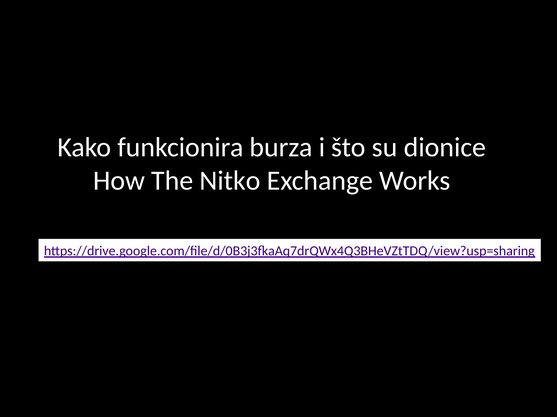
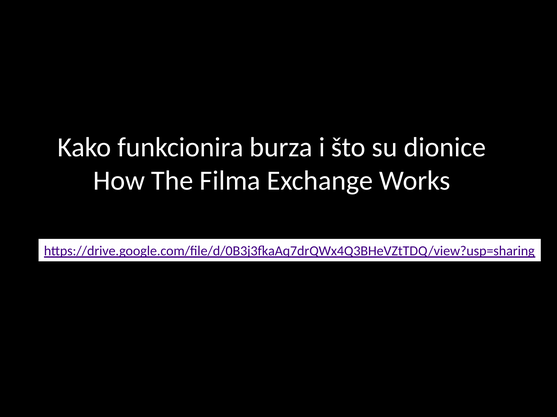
Nitko: Nitko -> Filma
